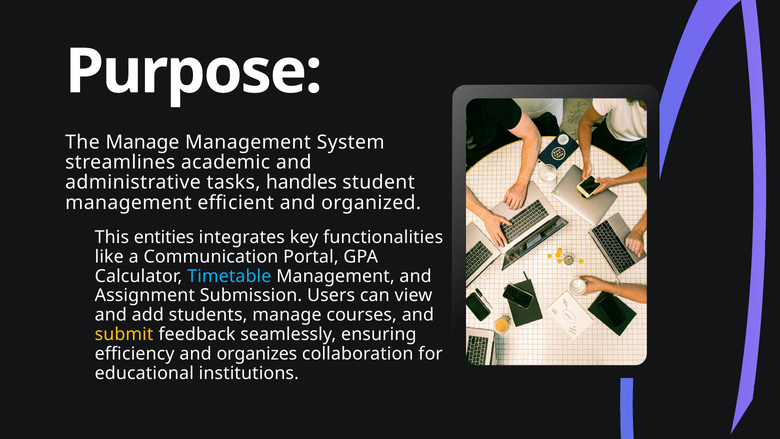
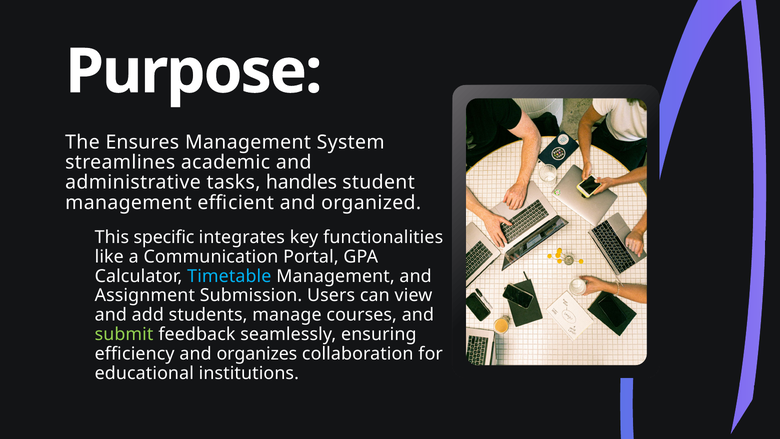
The Manage: Manage -> Ensures
entities: entities -> specific
submit colour: yellow -> light green
